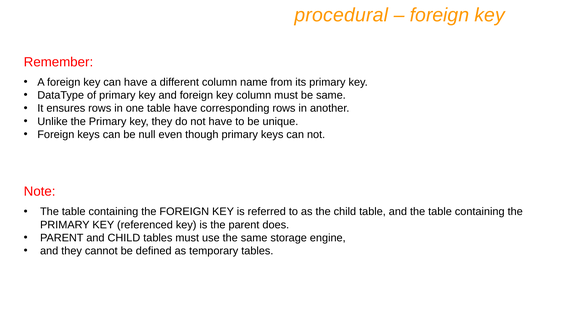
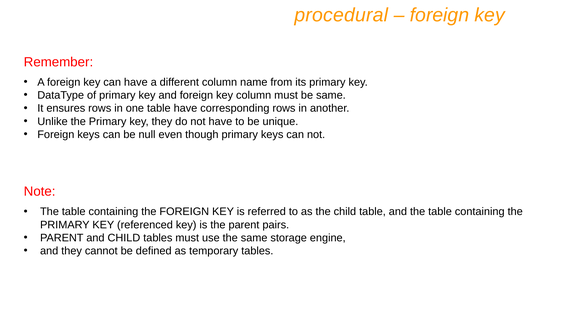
does: does -> pairs
